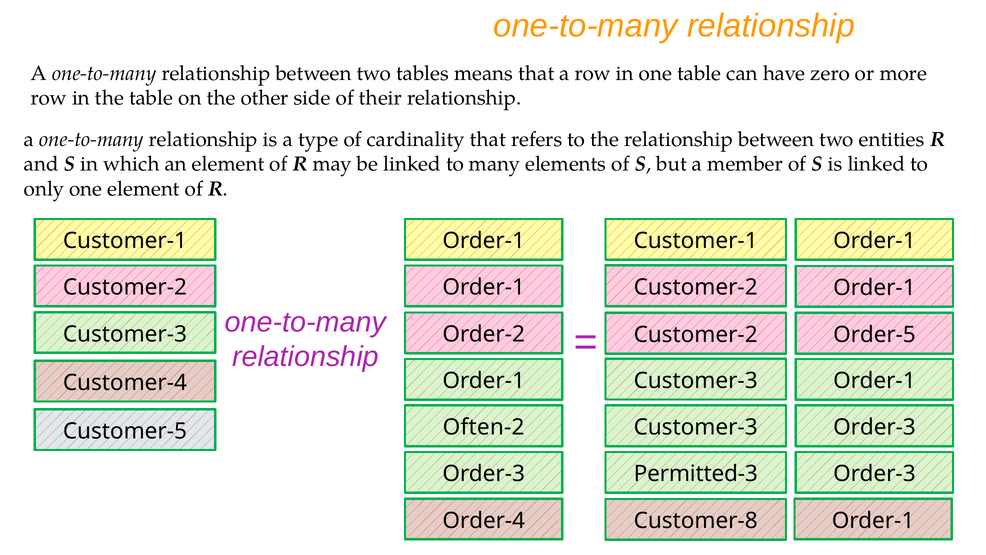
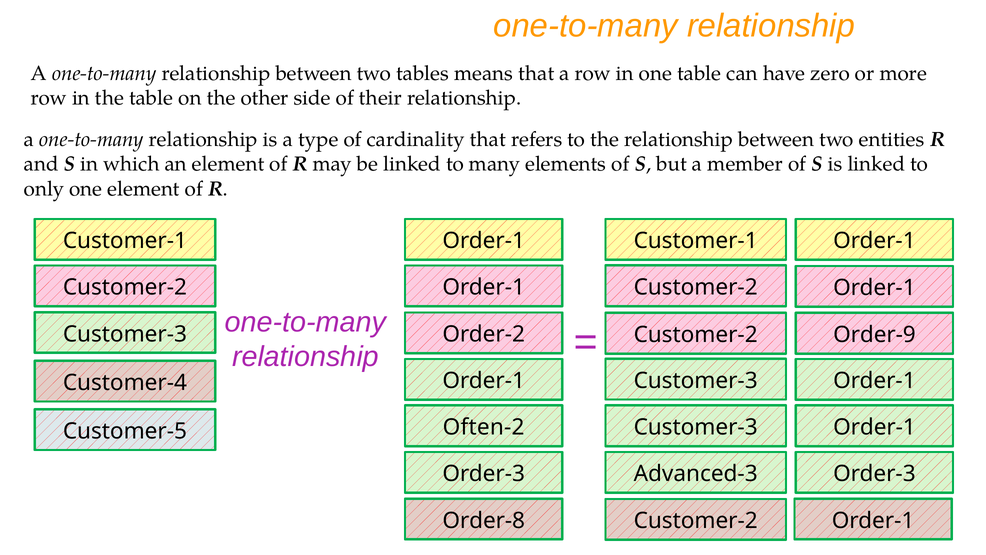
Order-5: Order-5 -> Order-9
Order-3 at (874, 427): Order-3 -> Order-1
Permitted-3: Permitted-3 -> Advanced-3
Order-4: Order-4 -> Order-8
Customer-8 at (696, 521): Customer-8 -> Customer-2
